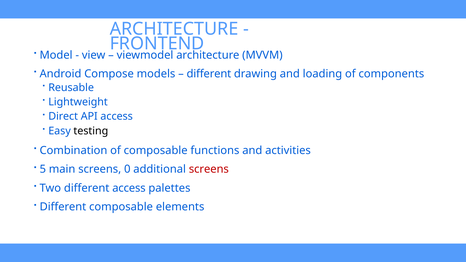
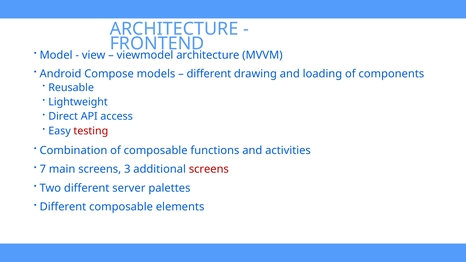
testing colour: black -> red
5: 5 -> 7
0: 0 -> 3
different access: access -> server
